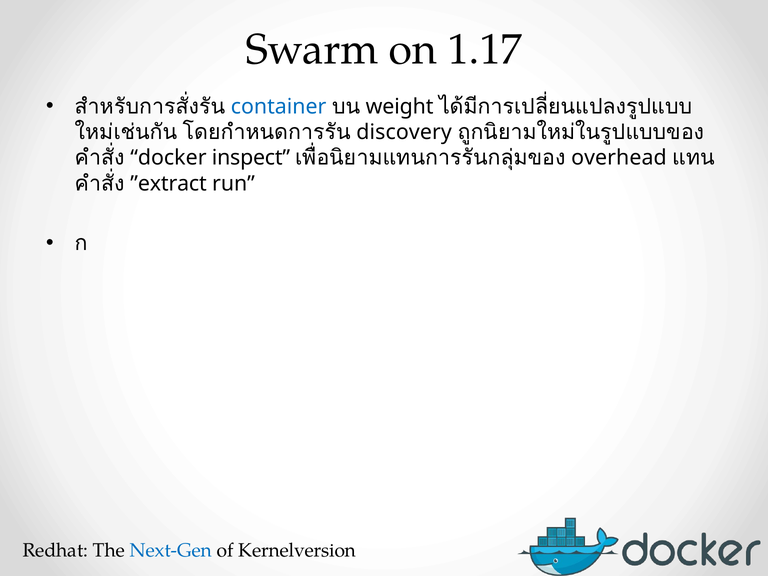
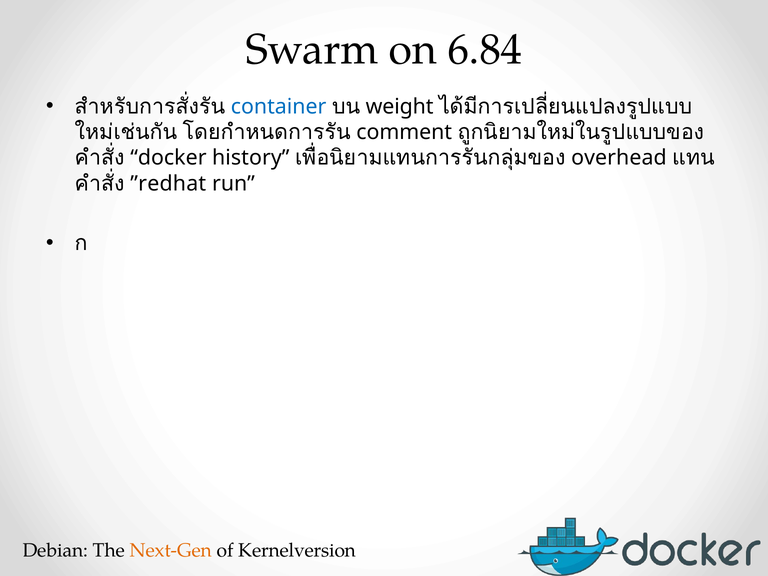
1.17: 1.17 -> 6.84
discovery: discovery -> comment
inspect: inspect -> history
extract: extract -> redhat
Redhat: Redhat -> Debian
Next-Gen colour: blue -> orange
